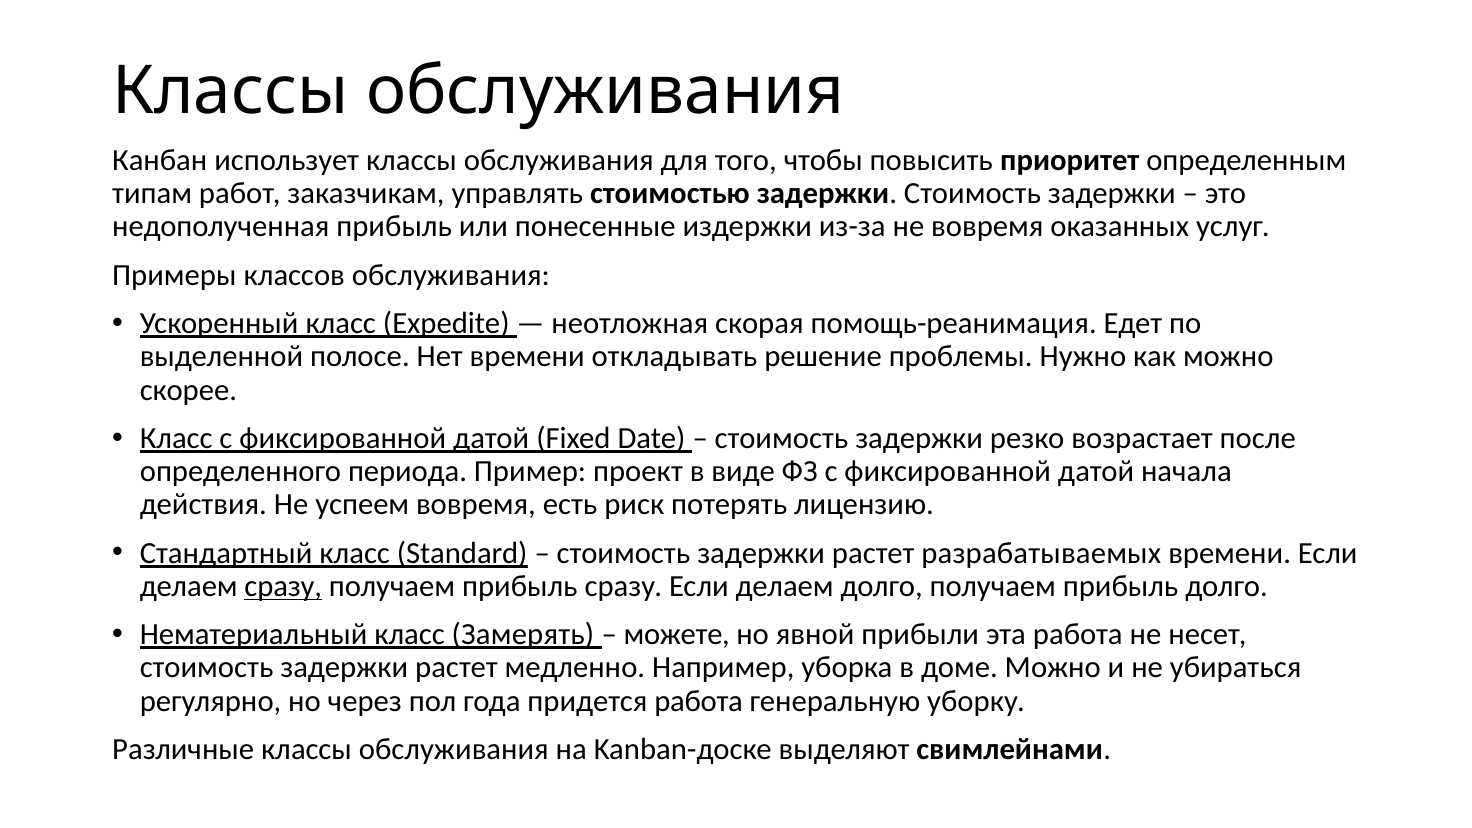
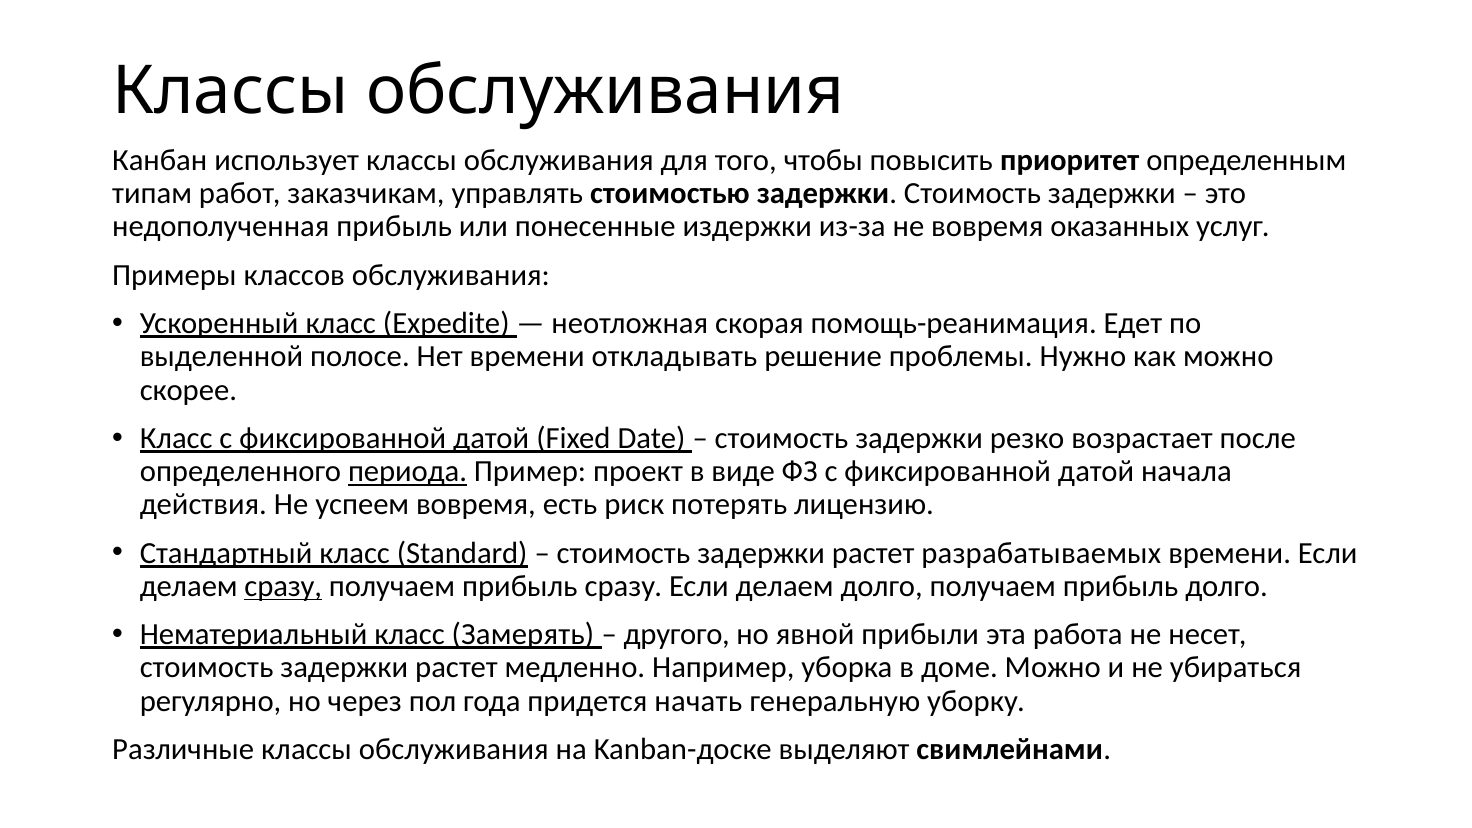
периода underline: none -> present
можете: можете -> другого
придется работа: работа -> начать
